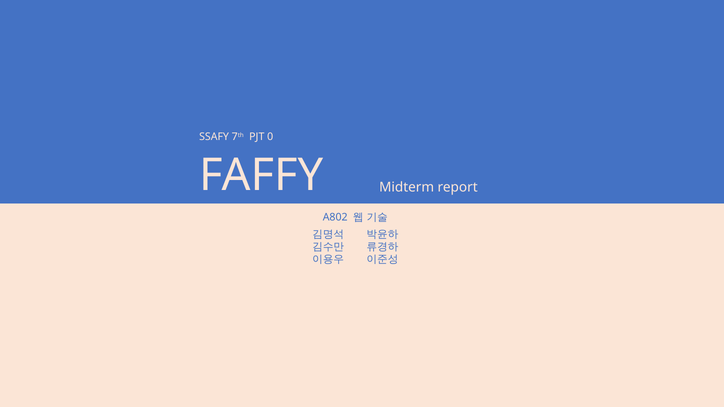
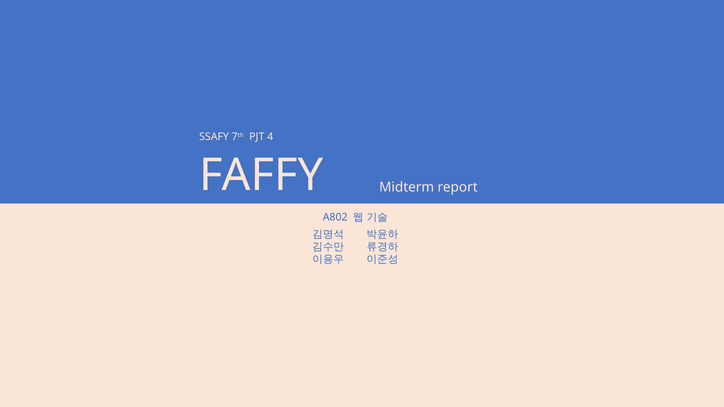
0: 0 -> 4
